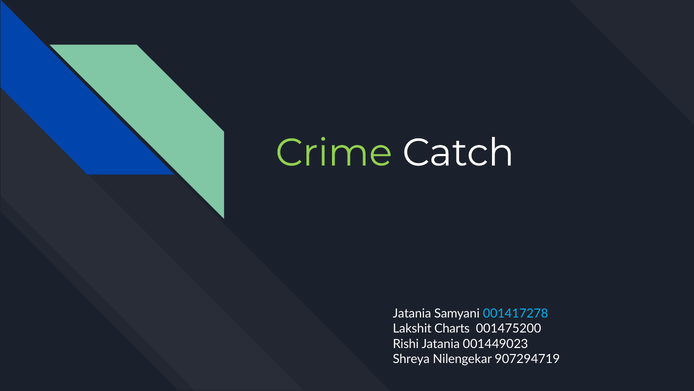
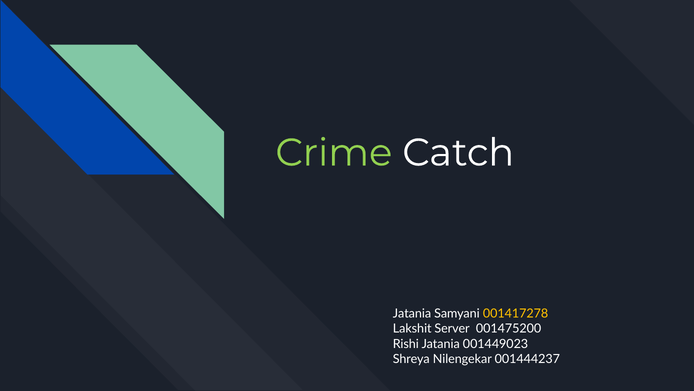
001417278 colour: light blue -> yellow
Charts: Charts -> Server
907294719: 907294719 -> 001444237
